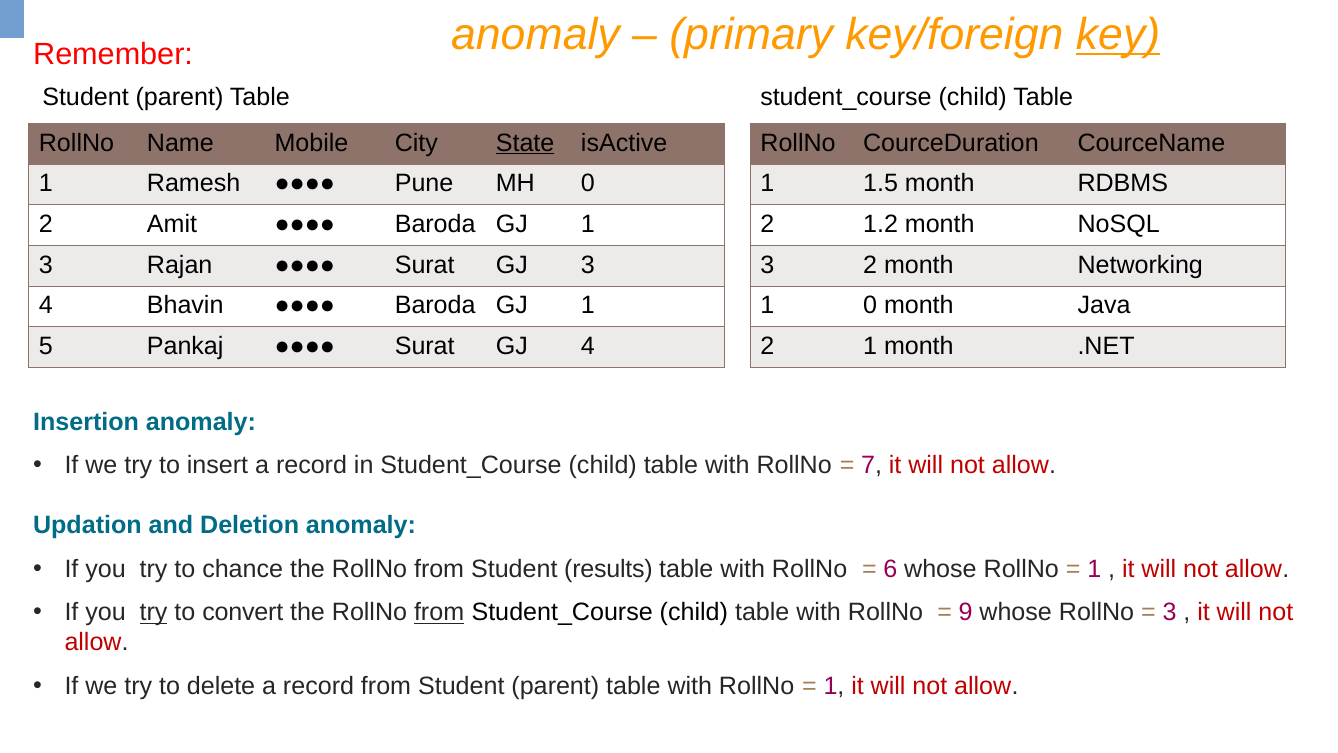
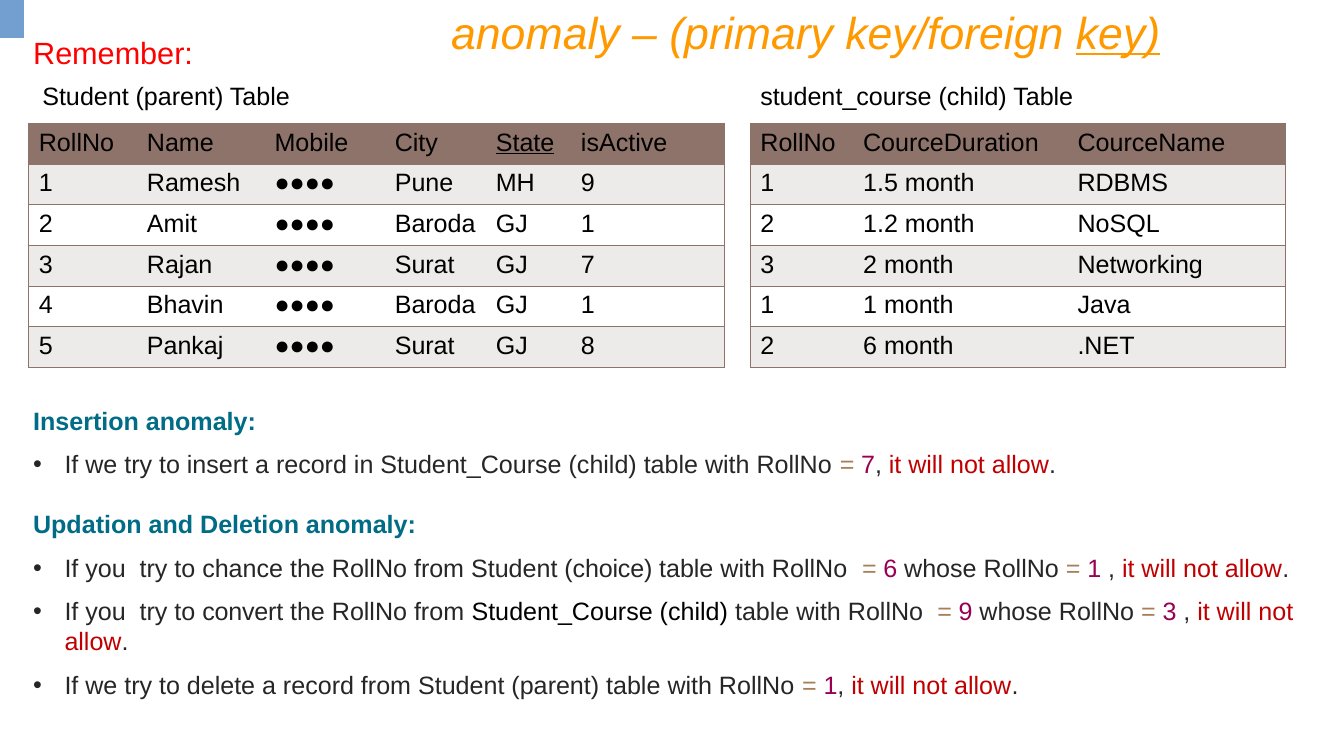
MH 0: 0 -> 9
GJ 3: 3 -> 7
1 0: 0 -> 1
GJ 4: 4 -> 8
2 1: 1 -> 6
results: results -> choice
try at (154, 612) underline: present -> none
from at (439, 612) underline: present -> none
